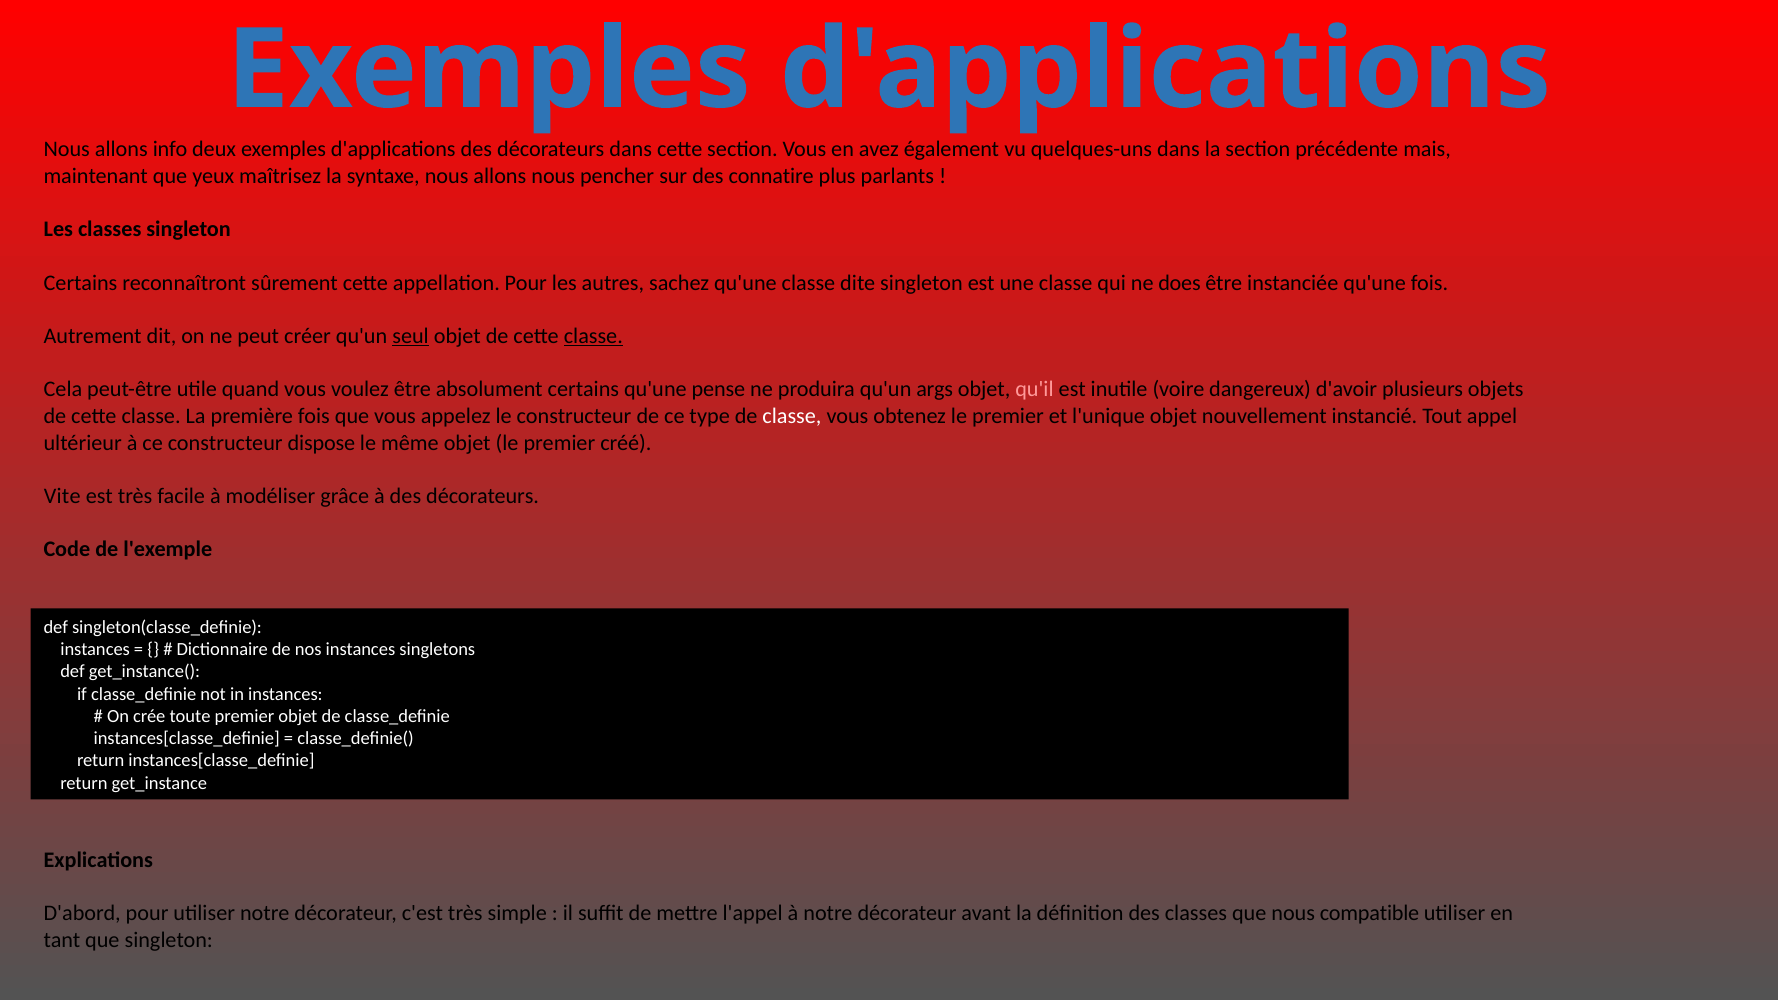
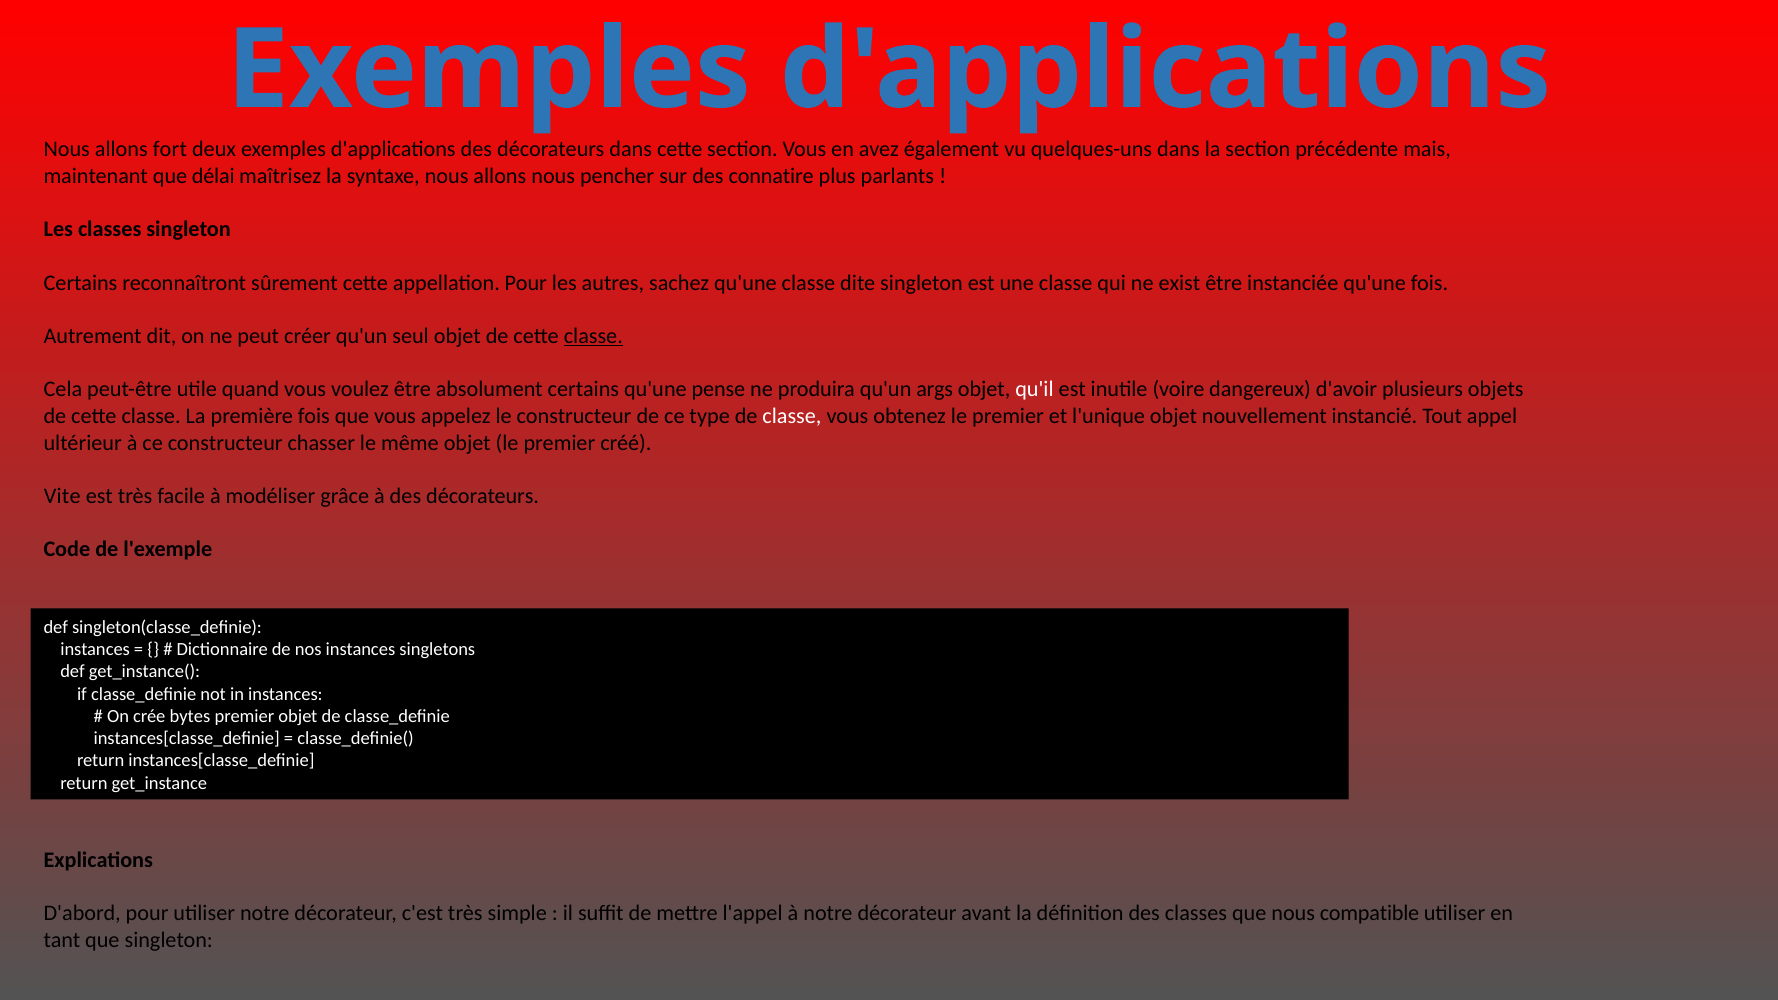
info: info -> fort
yeux: yeux -> délai
does: does -> exist
seul underline: present -> none
qu'il colour: pink -> white
dispose: dispose -> chasser
toute: toute -> bytes
